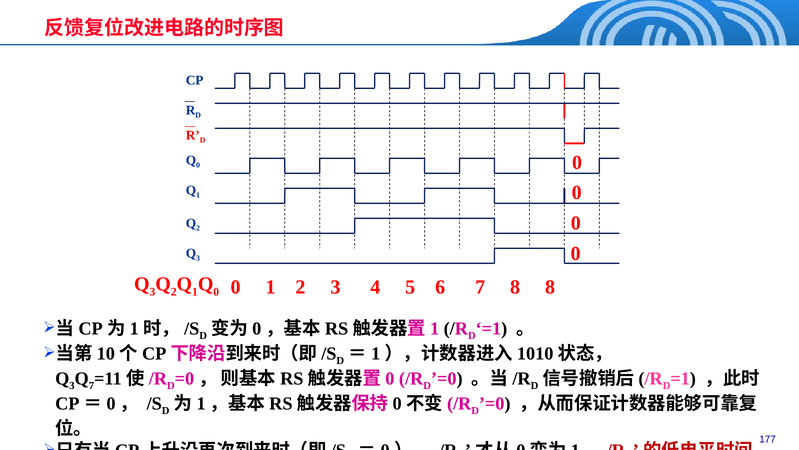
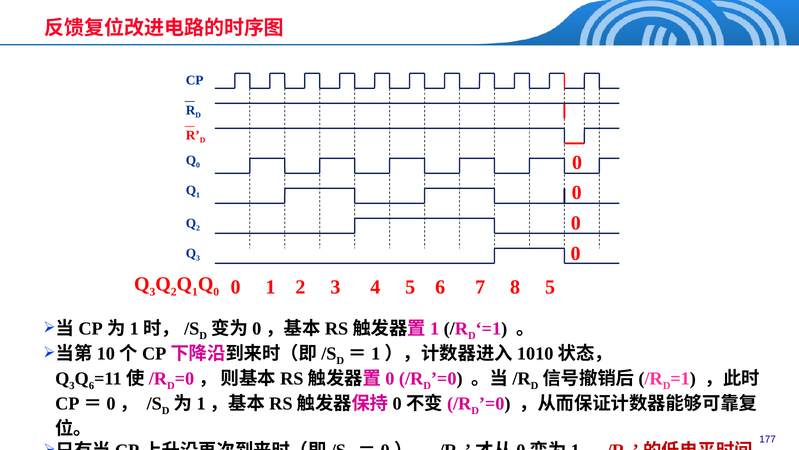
8 8: 8 -> 5
7 at (91, 385): 7 -> 6
